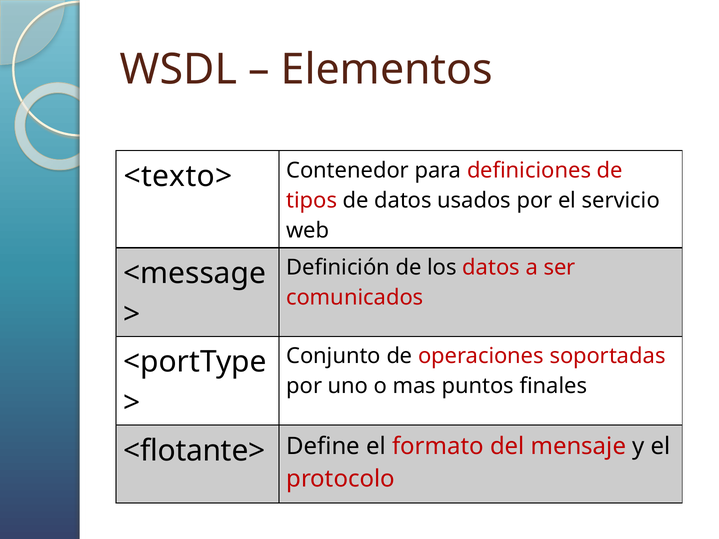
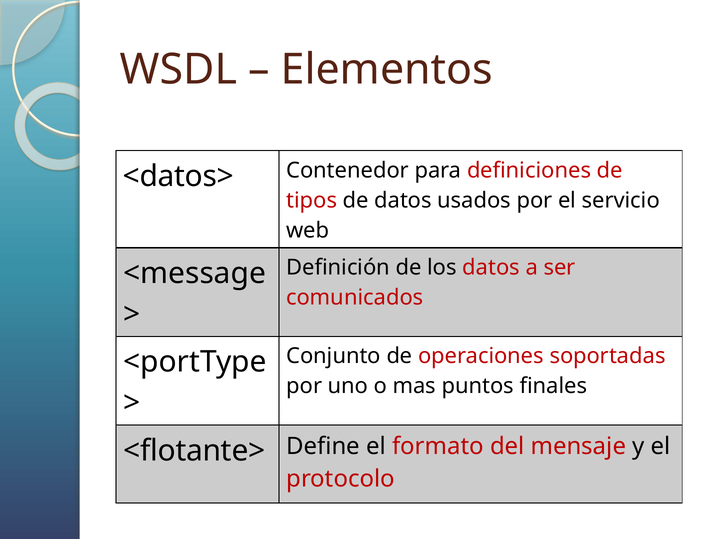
<texto>: <texto> -> <datos>
